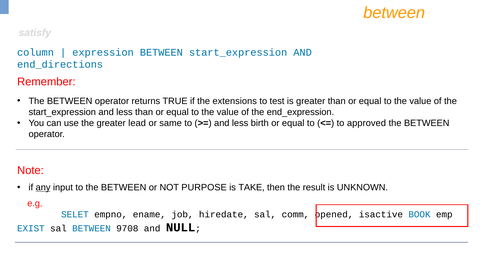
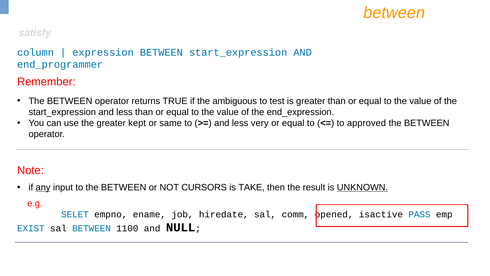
end_directions: end_directions -> end_programmer
extensions: extensions -> ambiguous
lead: lead -> kept
birth: birth -> very
PURPOSE: PURPOSE -> CURSORS
UNKNOWN underline: none -> present
BOOK: BOOK -> PASS
9708: 9708 -> 1100
